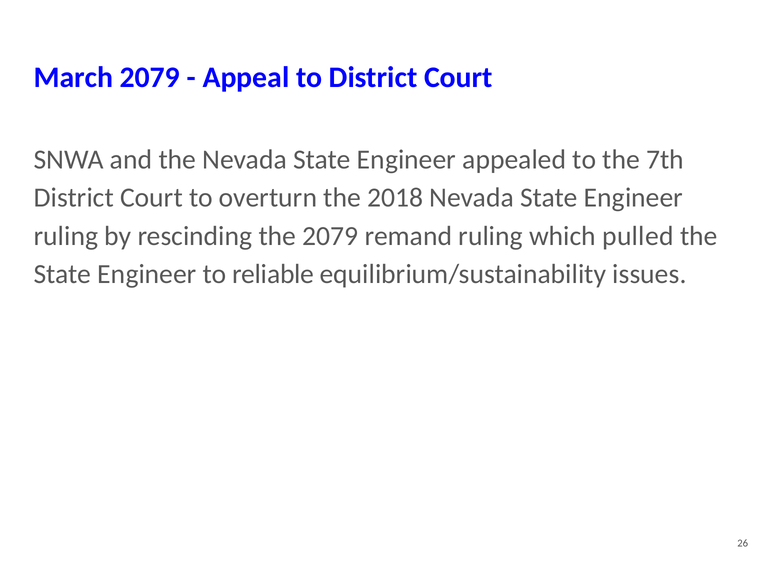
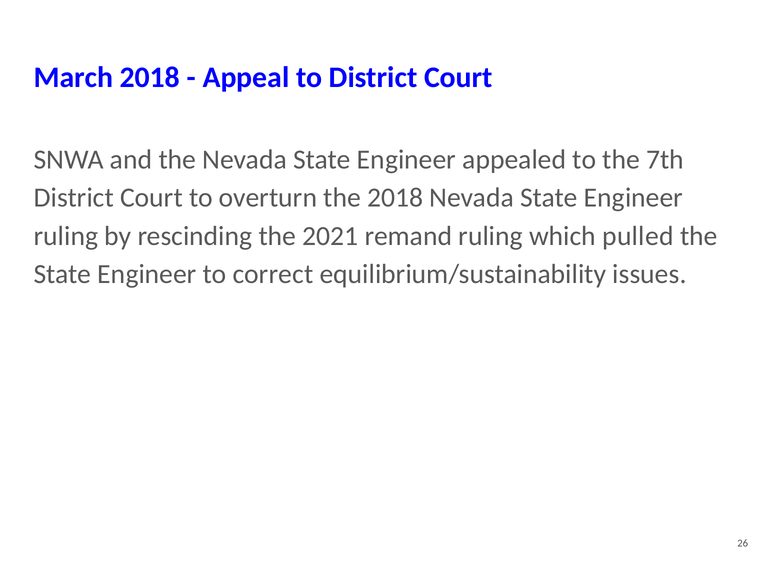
March 2079: 2079 -> 2018
the 2079: 2079 -> 2021
reliable: reliable -> correct
